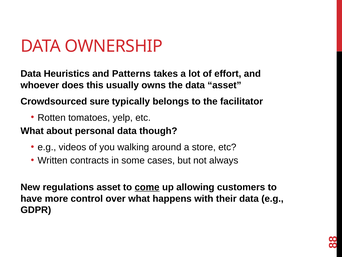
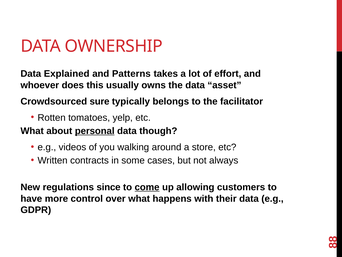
Heuristics: Heuristics -> Explained
personal underline: none -> present
regulations asset: asset -> since
